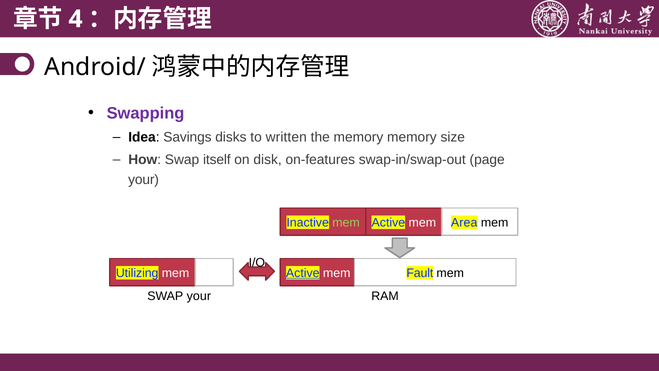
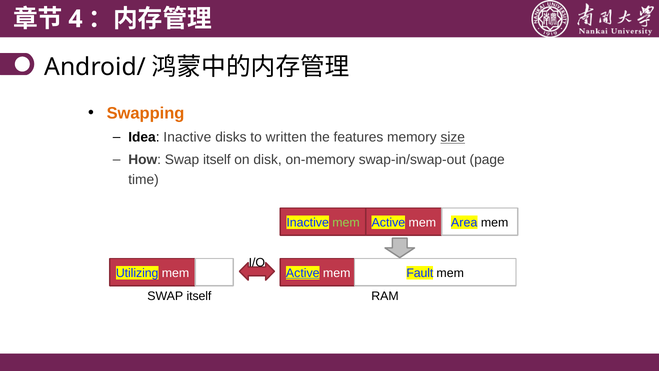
Swapping colour: purple -> orange
Idea Savings: Savings -> Inactive
the memory: memory -> features
size underline: none -> present
on-features: on-features -> on-memory
your at (144, 180): your -> time
your at (199, 296): your -> itself
